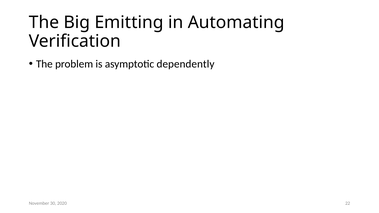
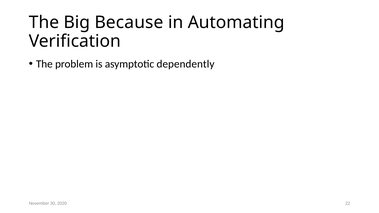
Emitting: Emitting -> Because
